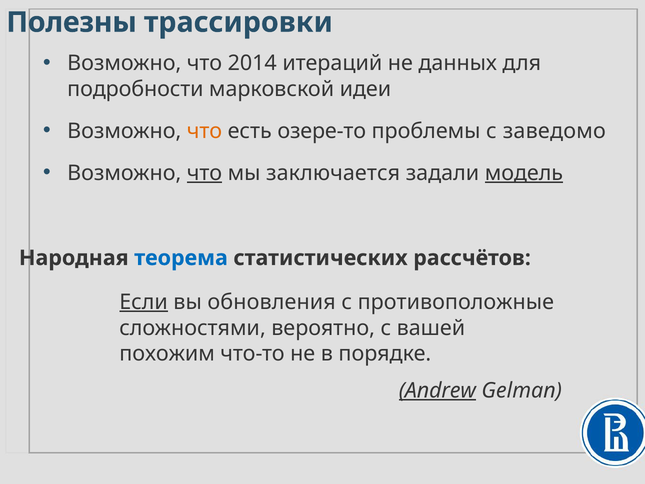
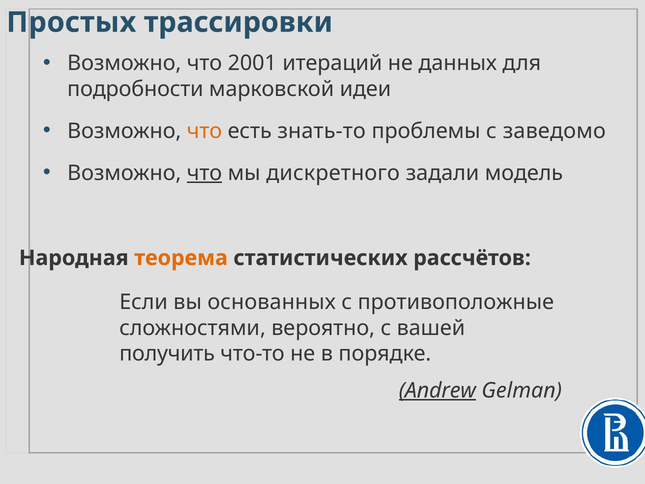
Полезны: Полезны -> Простых
2014: 2014 -> 2001
озере-то: озере-то -> знать-то
заключается: заключается -> дискретного
модель underline: present -> none
теорема colour: blue -> orange
Если underline: present -> none
обновления: обновления -> основанных
похожим: похожим -> получить
